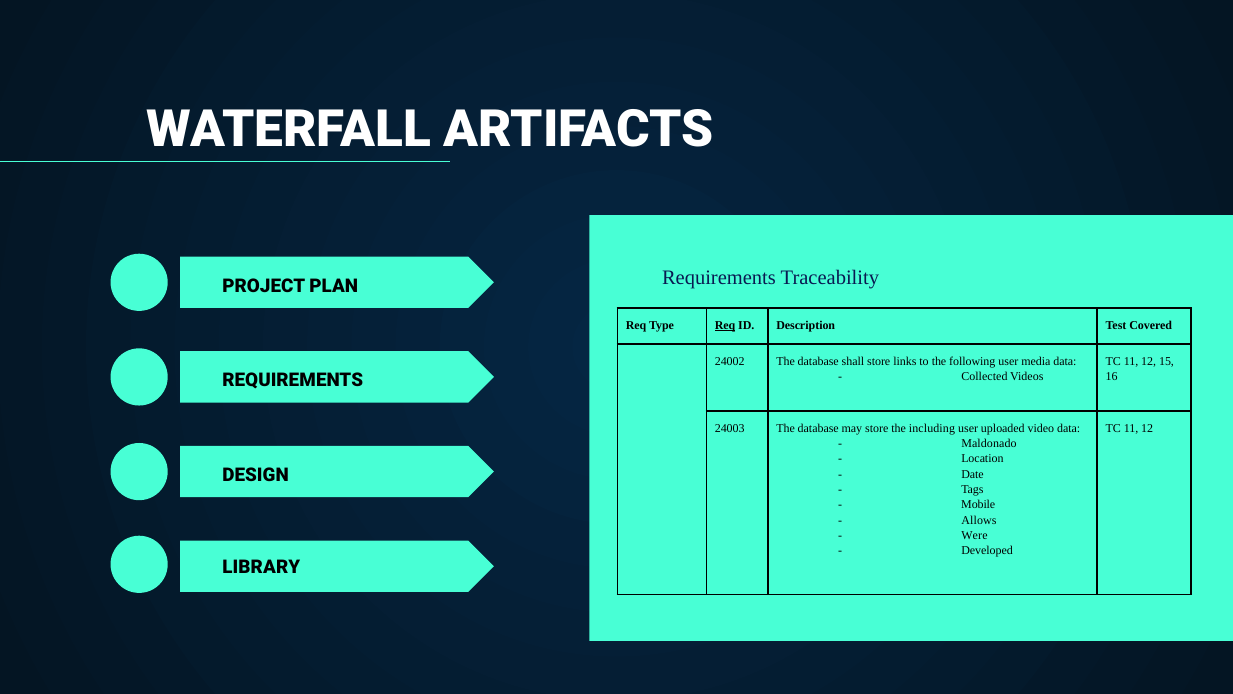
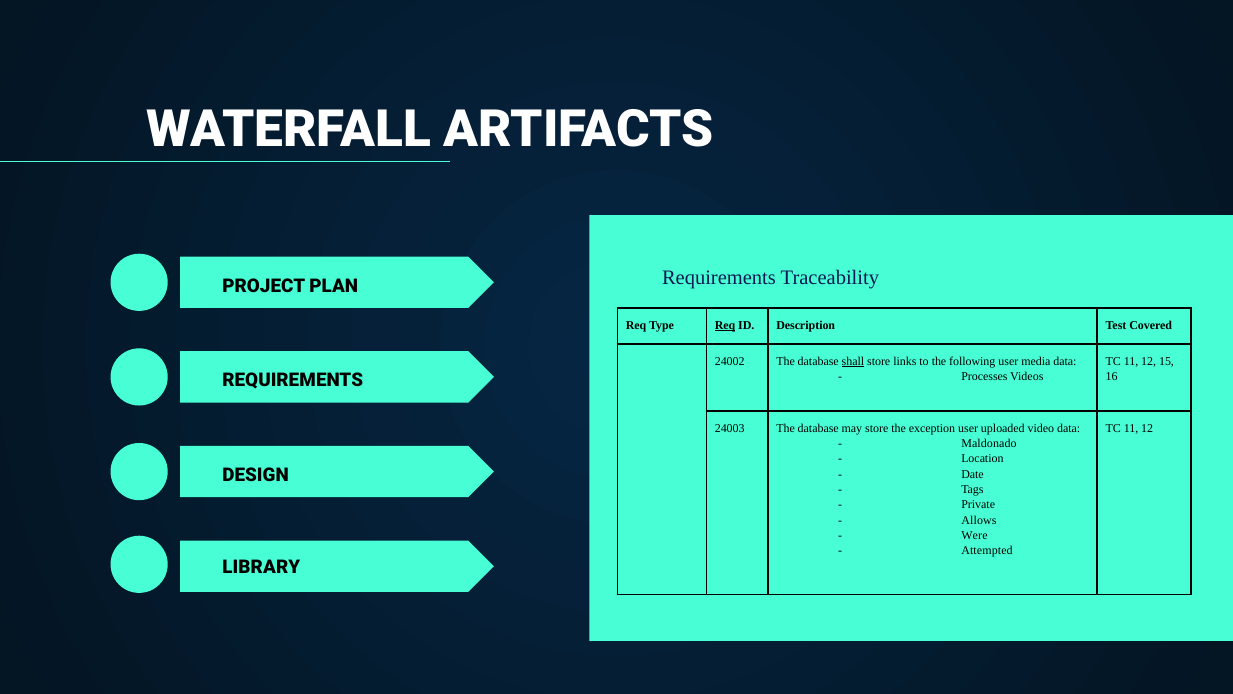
shall underline: none -> present
Collected: Collected -> Processes
including: including -> exception
Mobile: Mobile -> Private
Developed: Developed -> Attempted
